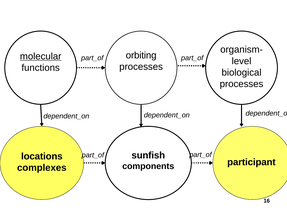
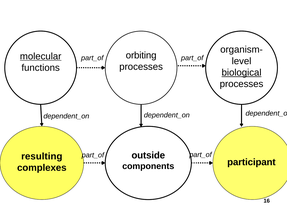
biological underline: none -> present
sunfish: sunfish -> outside
locations: locations -> resulting
